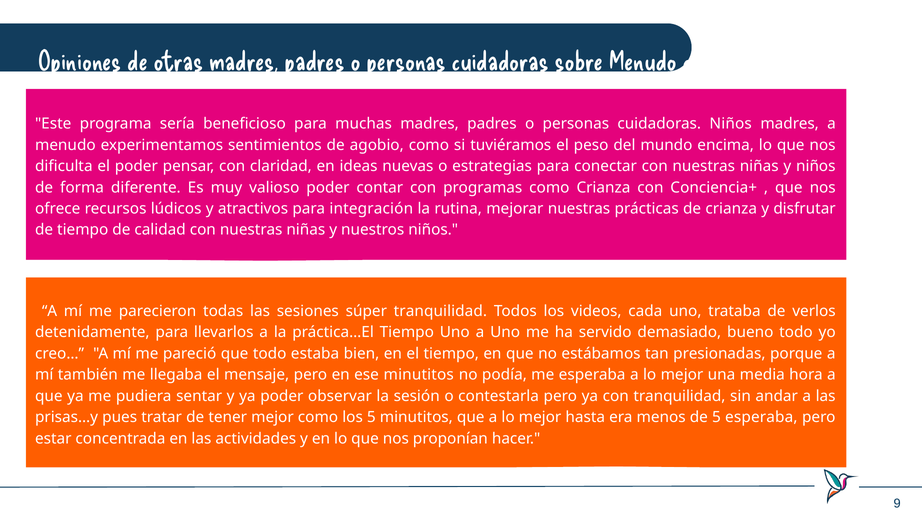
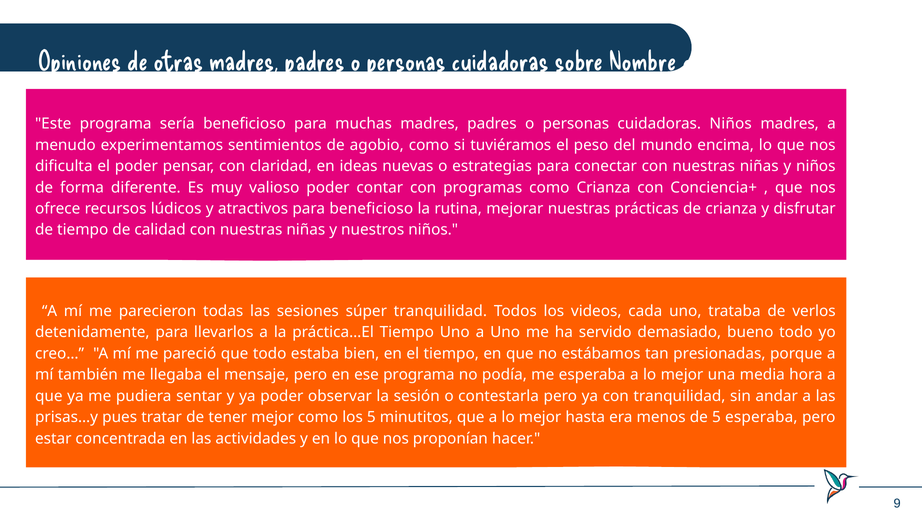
sobre Menudo: Menudo -> Nombre
para integración: integración -> beneficioso
ese minutitos: minutitos -> programa
